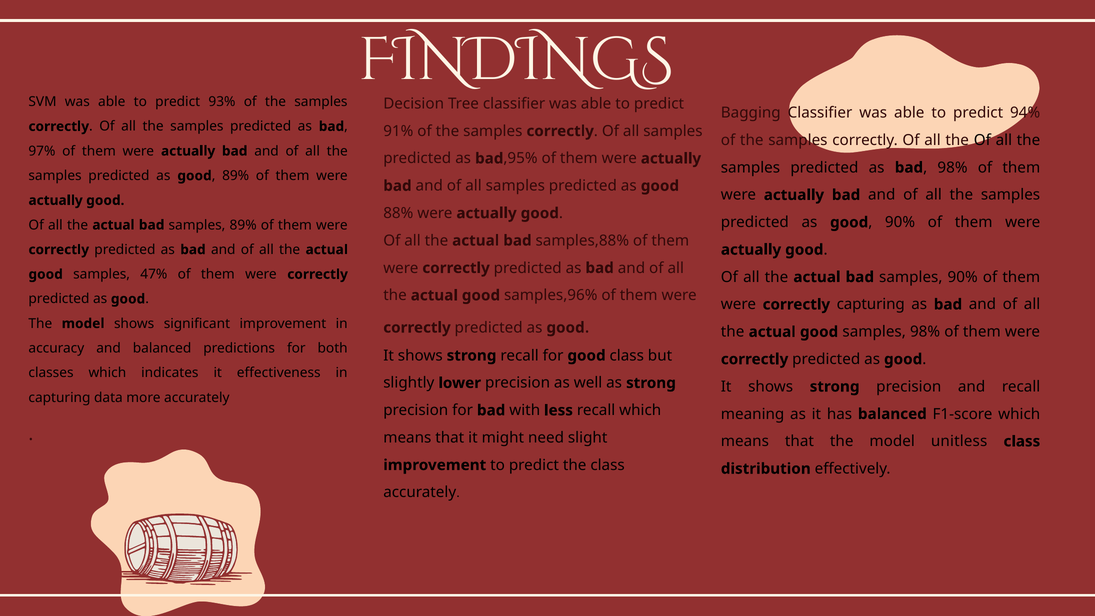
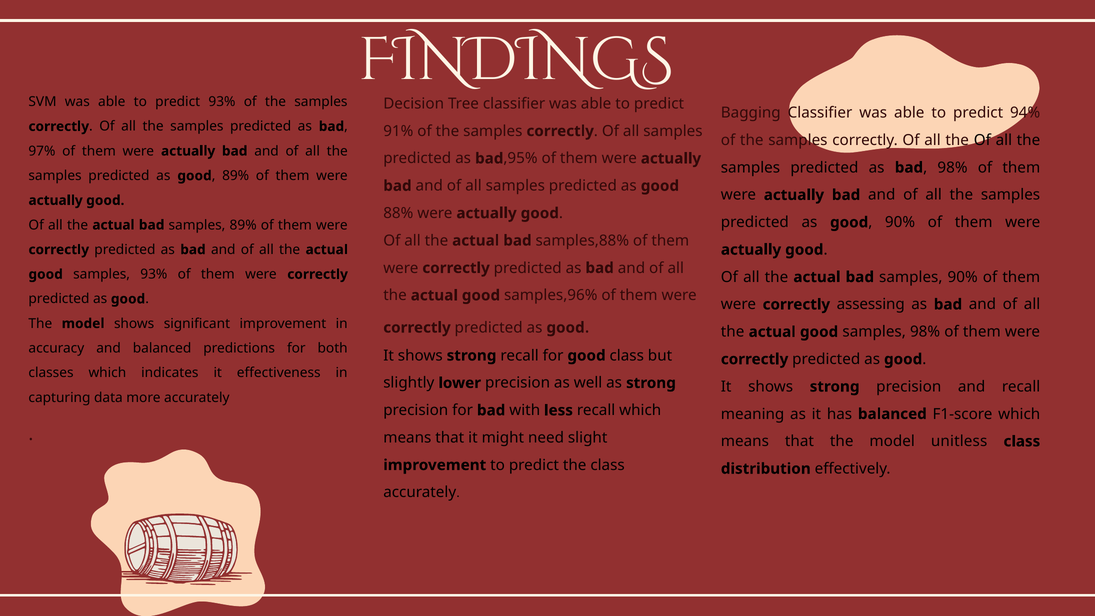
samples 47%: 47% -> 93%
correctly capturing: capturing -> assessing
